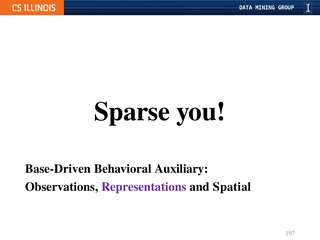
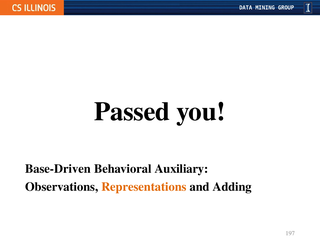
Sparse: Sparse -> Passed
Representations colour: purple -> orange
Spatial: Spatial -> Adding
